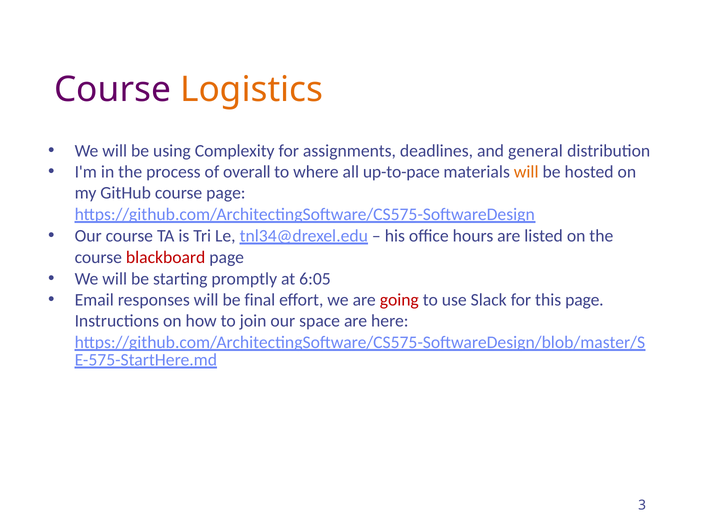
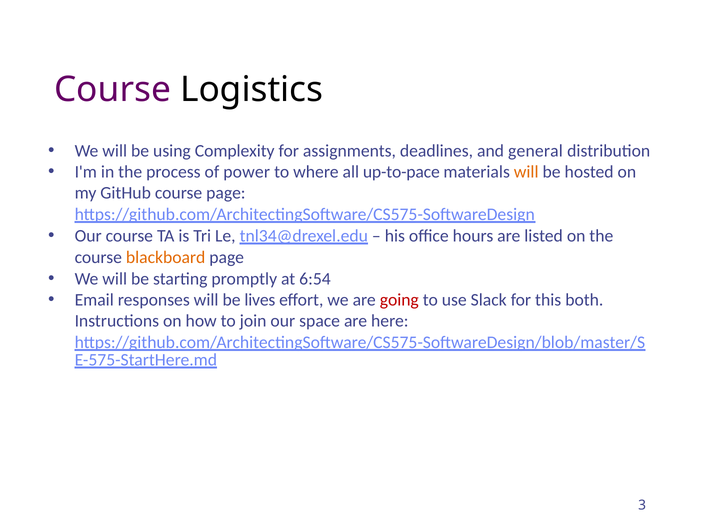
Logistics colour: orange -> black
overall: overall -> power
blackboard colour: red -> orange
6:05: 6:05 -> 6:54
final: final -> lives
this page: page -> both
